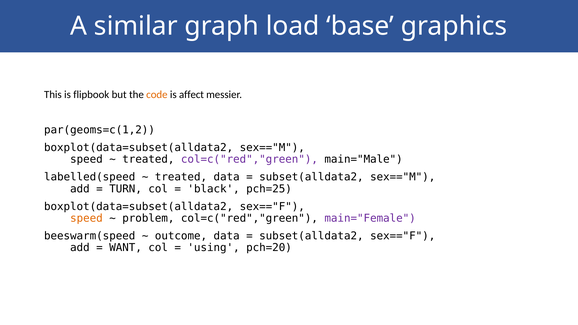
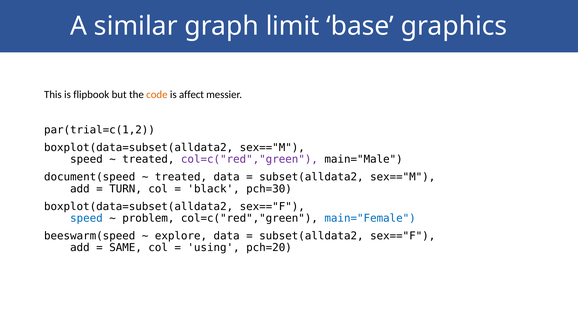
load: load -> limit
par(geoms=c(1,2: par(geoms=c(1,2 -> par(trial=c(1,2
labelled(speed: labelled(speed -> document(speed
pch=25: pch=25 -> pch=30
speed at (86, 218) colour: orange -> blue
main="Female colour: purple -> blue
outcome: outcome -> explore
WANT: WANT -> SAME
